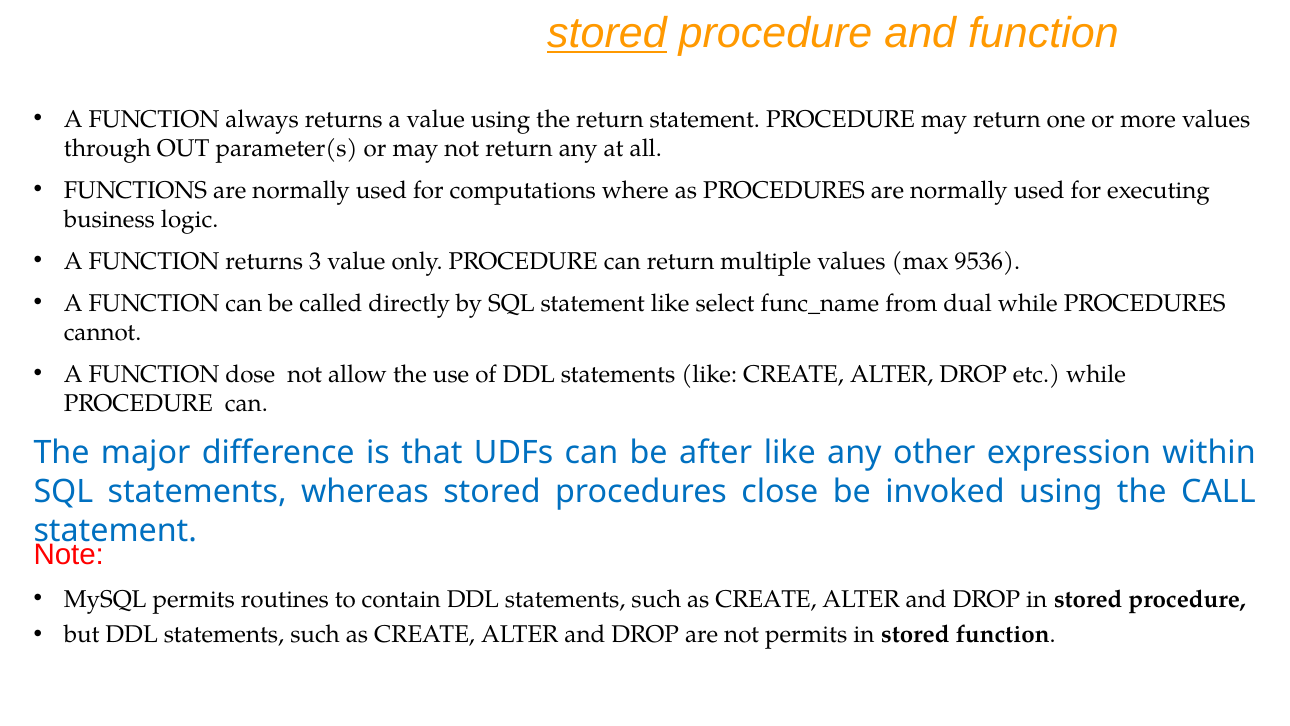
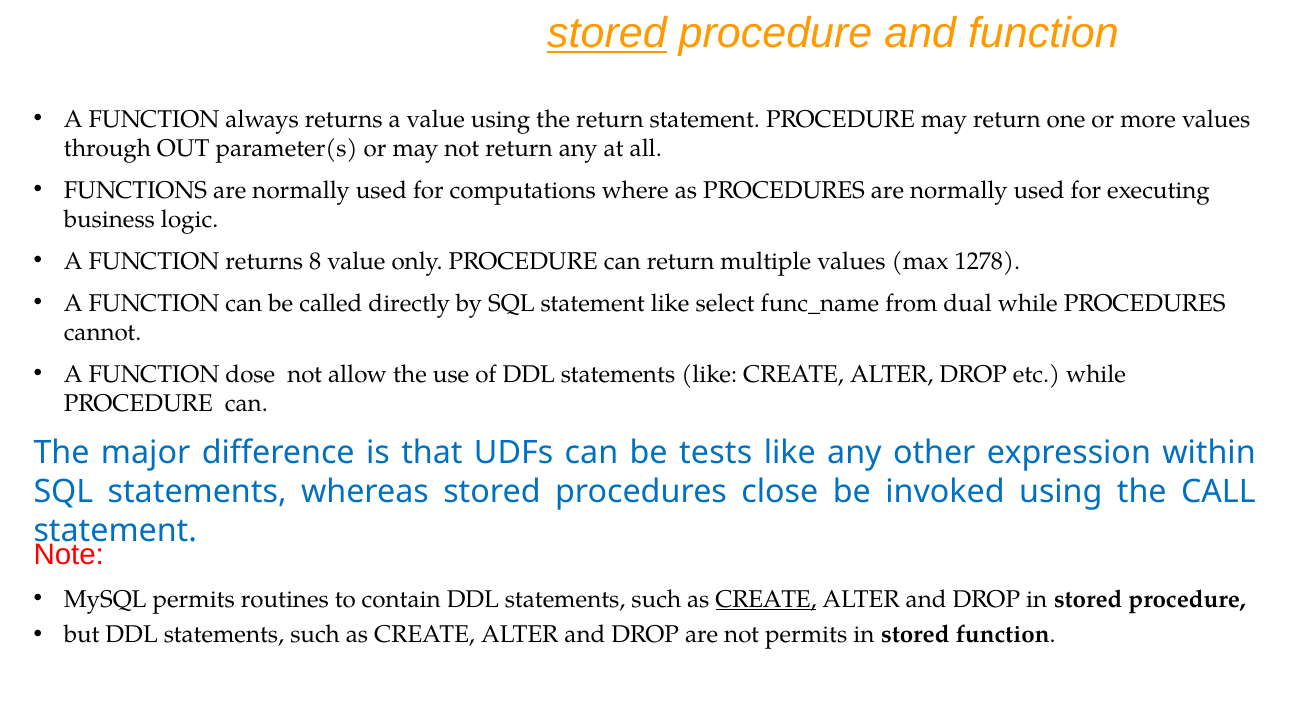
3: 3 -> 8
9536: 9536 -> 1278
after: after -> tests
CREATE at (766, 599) underline: none -> present
